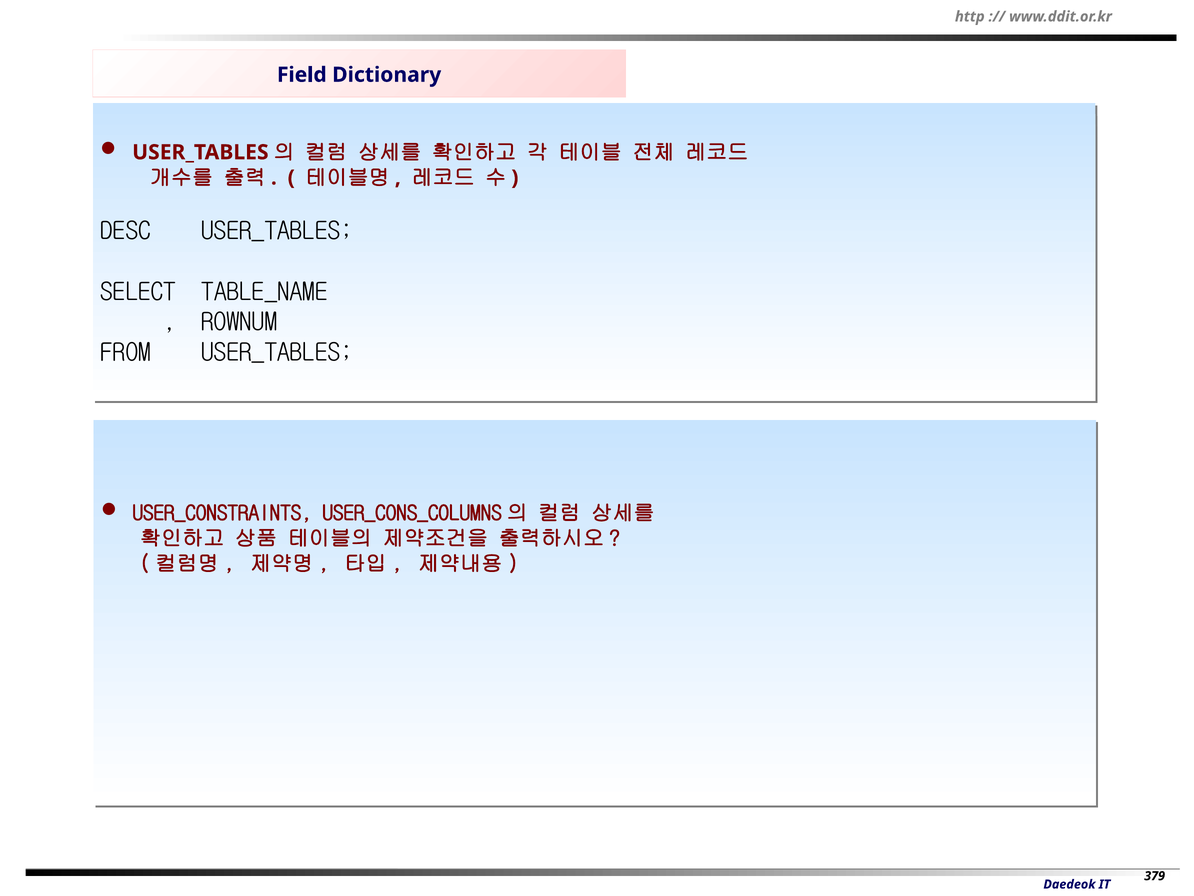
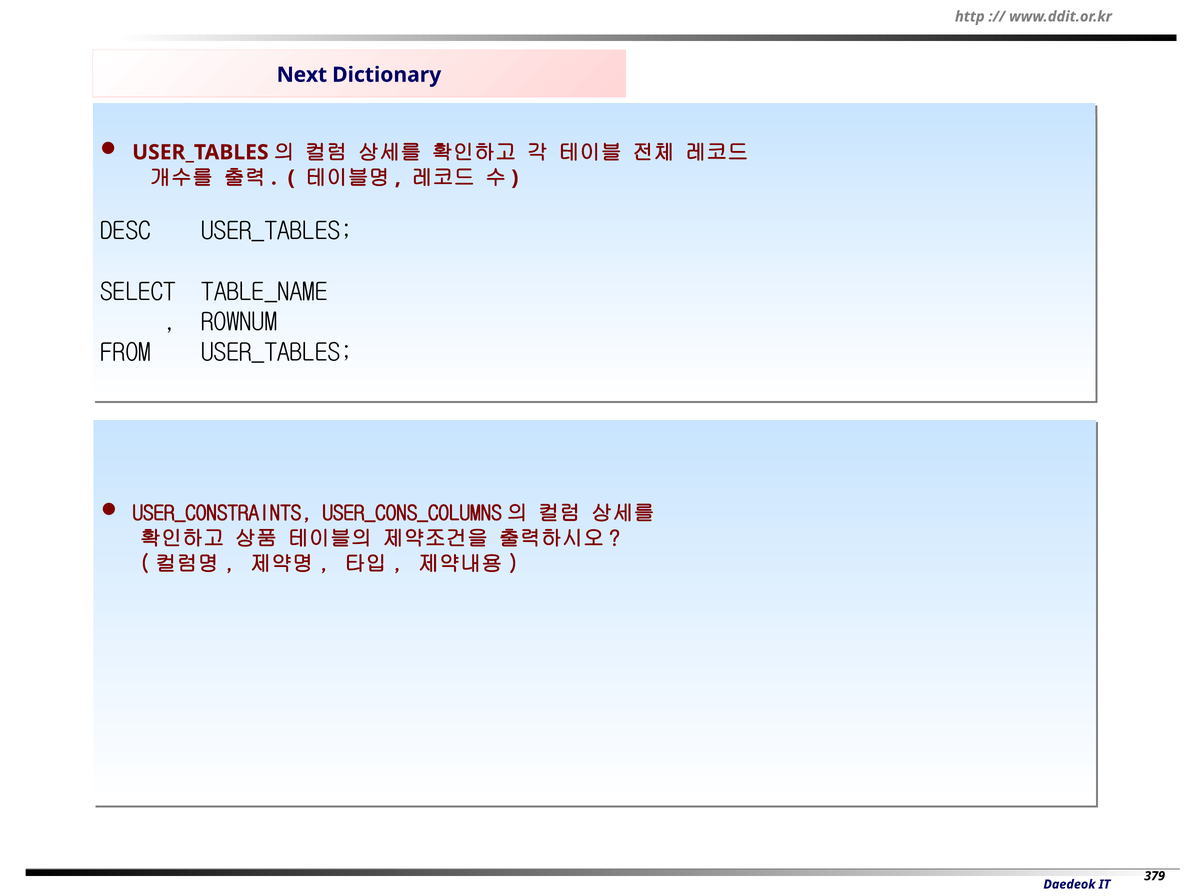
Field: Field -> Next
